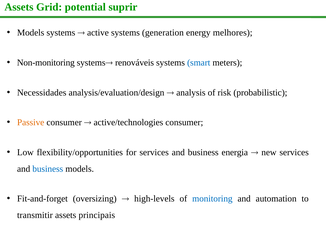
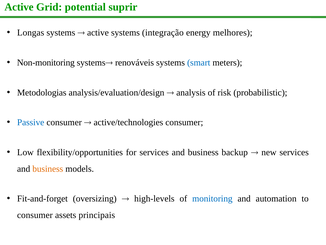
Assets at (19, 7): Assets -> Active
Models at (31, 33): Models -> Longas
generation: generation -> integração
Necessidades: Necessidades -> Metodologias
Passive colour: orange -> blue
energia: energia -> backup
business at (48, 168) colour: blue -> orange
transmitir at (35, 215): transmitir -> consumer
